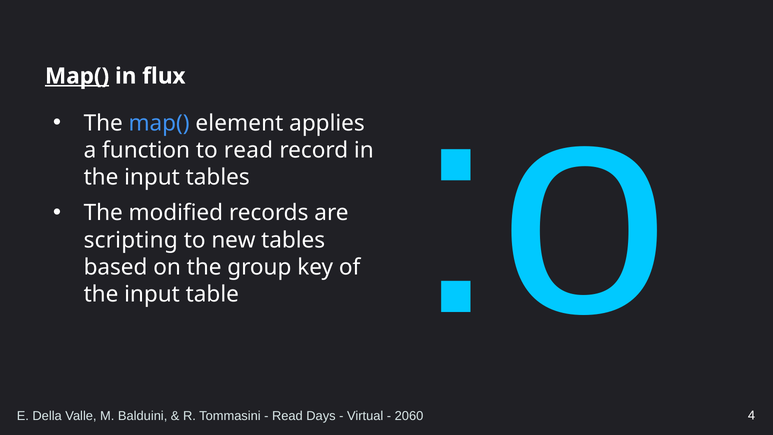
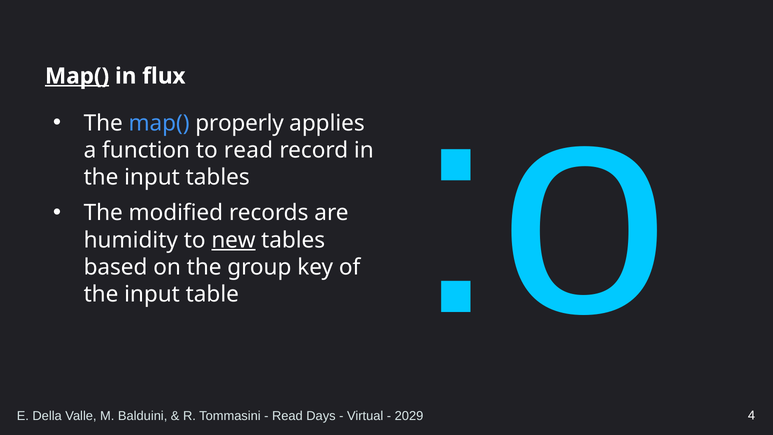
element: element -> properly
scripting: scripting -> humidity
new underline: none -> present
2060: 2060 -> 2029
